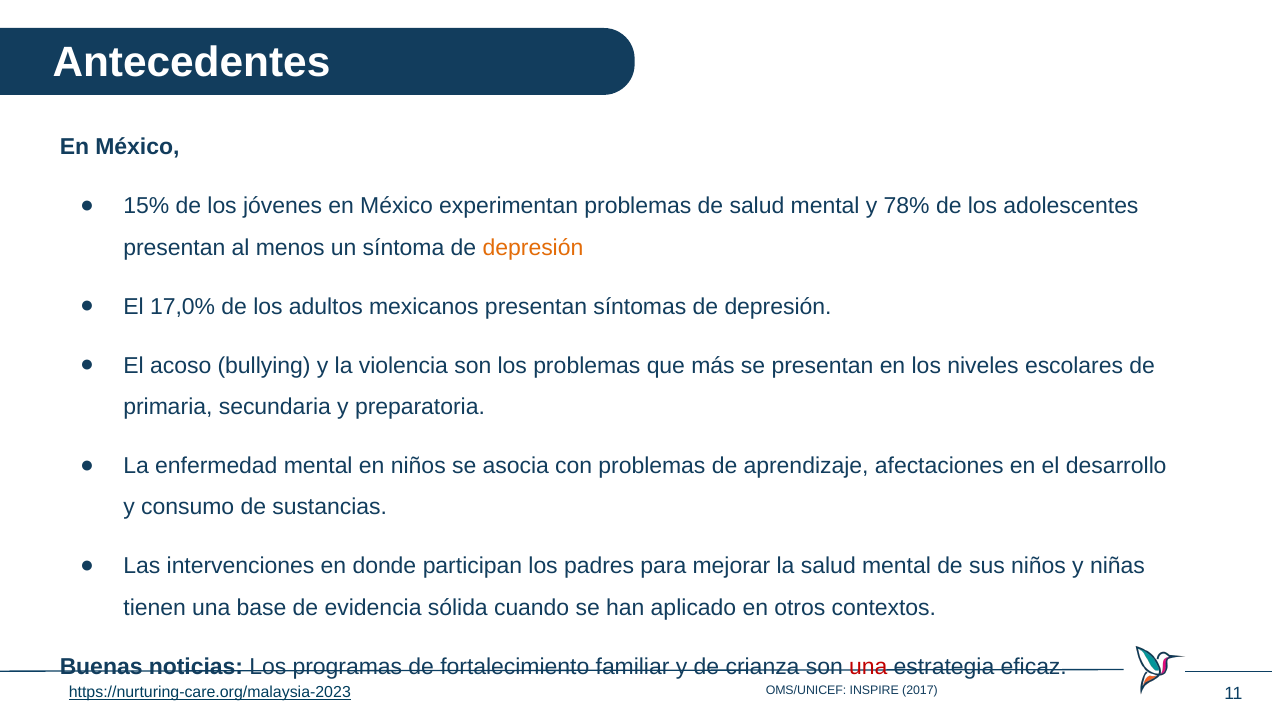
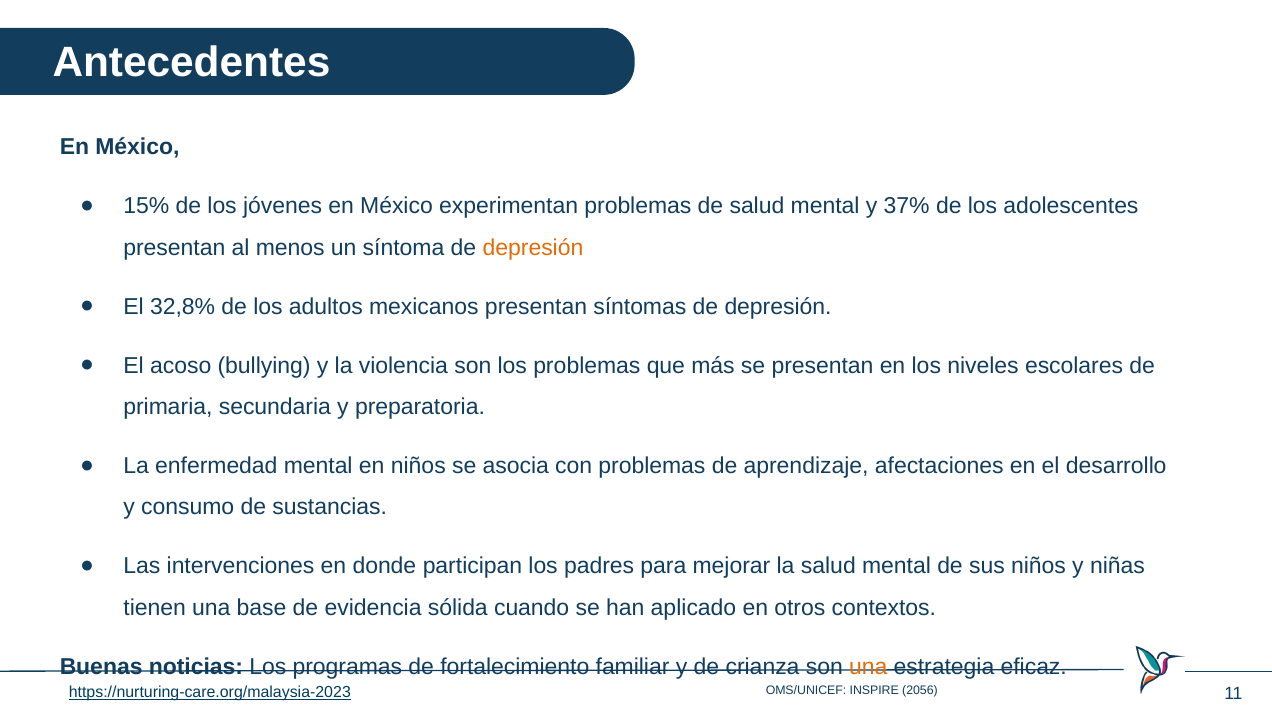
78%: 78% -> 37%
17,0%: 17,0% -> 32,8%
una at (868, 667) colour: red -> orange
2017: 2017 -> 2056
